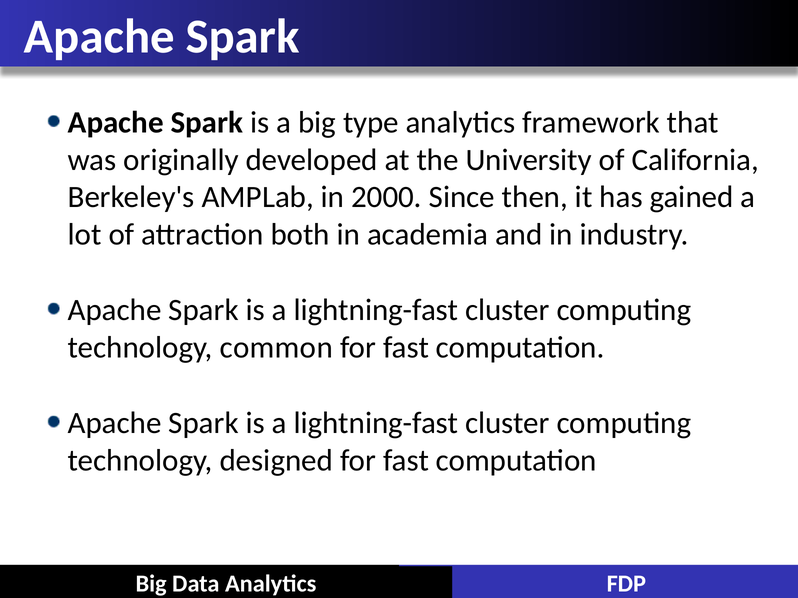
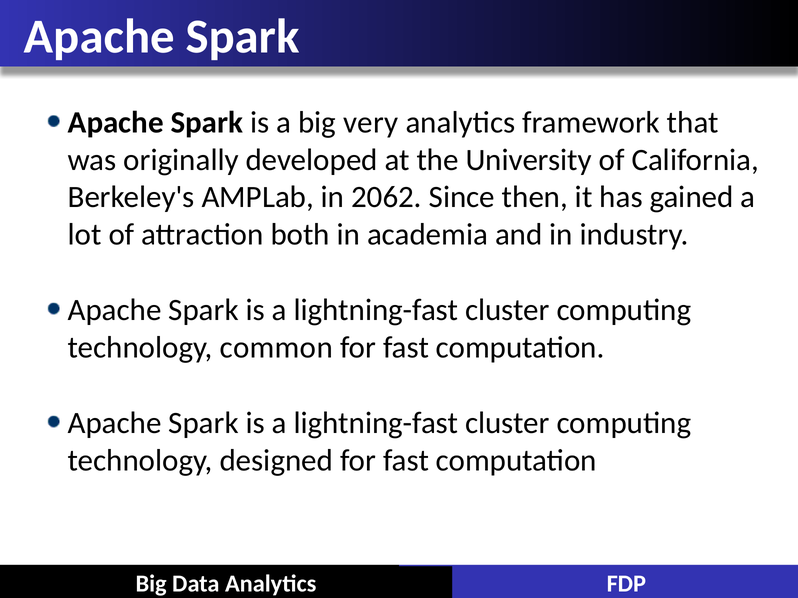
type: type -> very
2000: 2000 -> 2062
